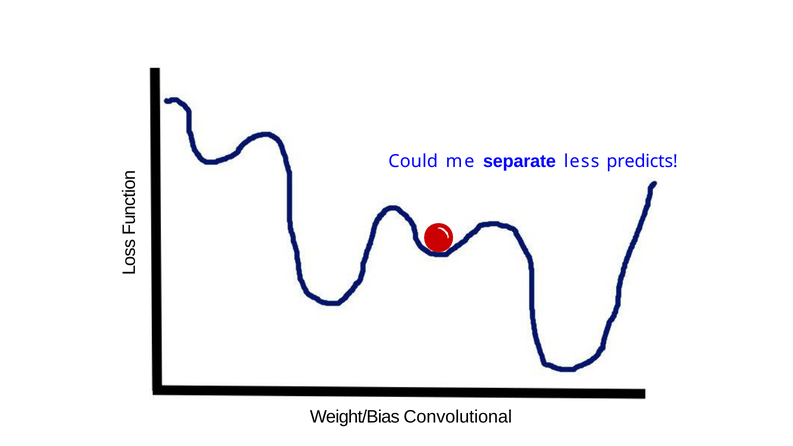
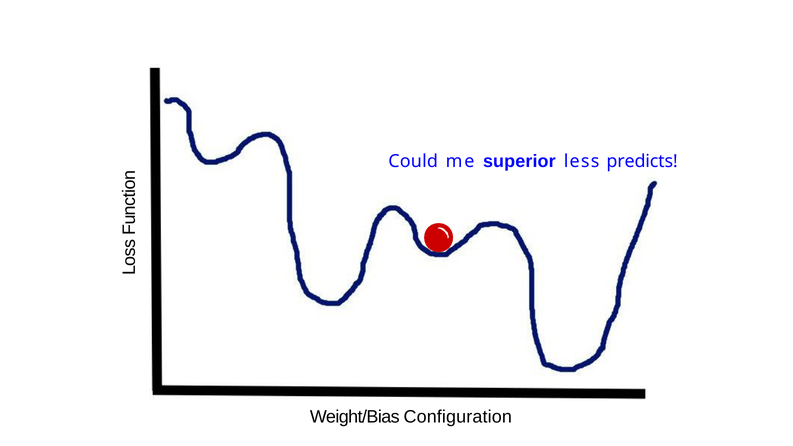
separate: separate -> superior
Convolutional: Convolutional -> Configuration
